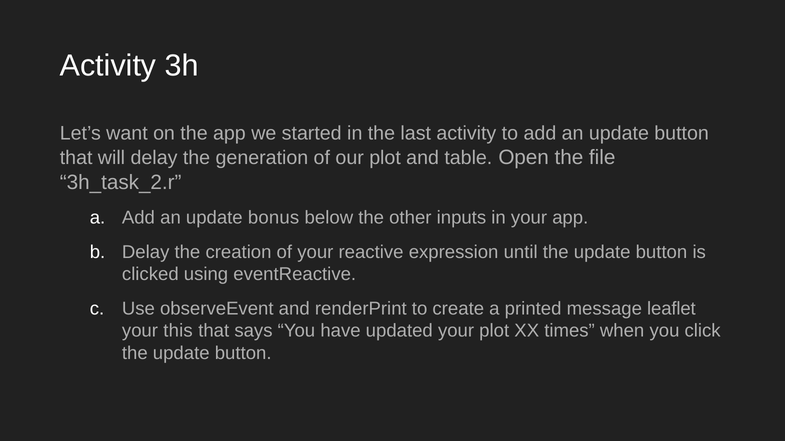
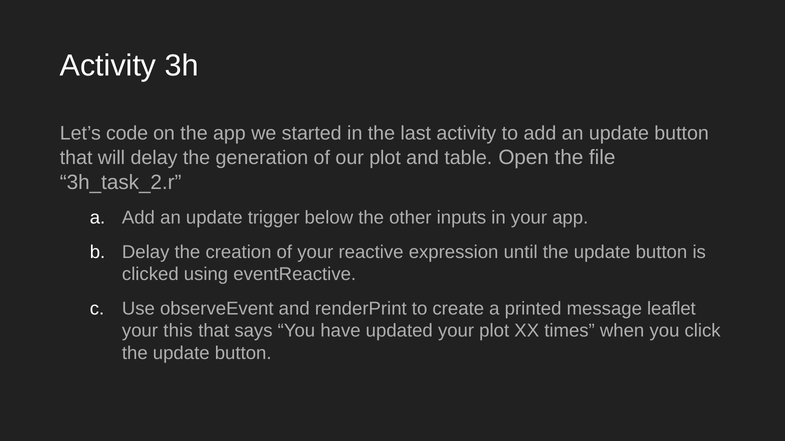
want: want -> code
bonus: bonus -> trigger
